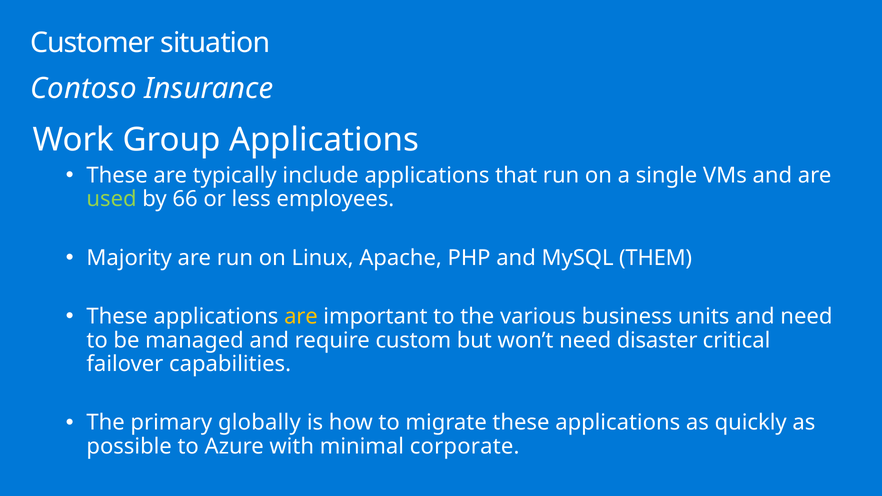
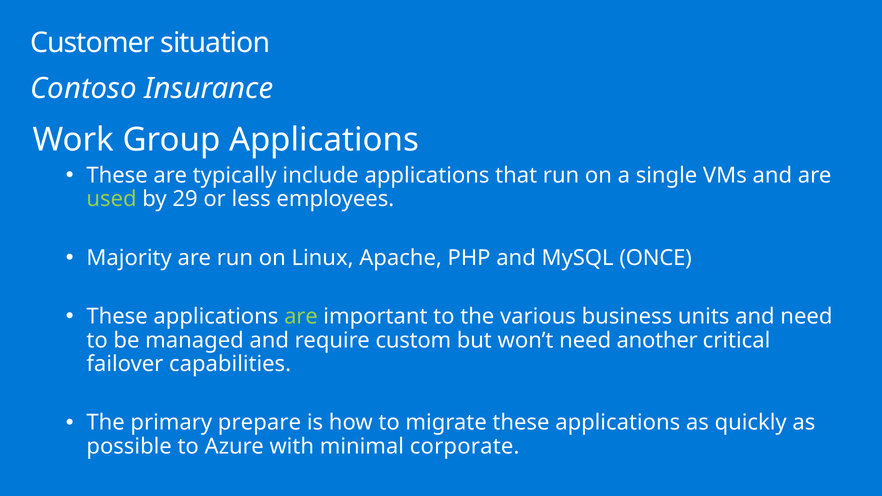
66: 66 -> 29
THEM: THEM -> ONCE
are at (301, 317) colour: yellow -> light green
disaster: disaster -> another
globally: globally -> prepare
